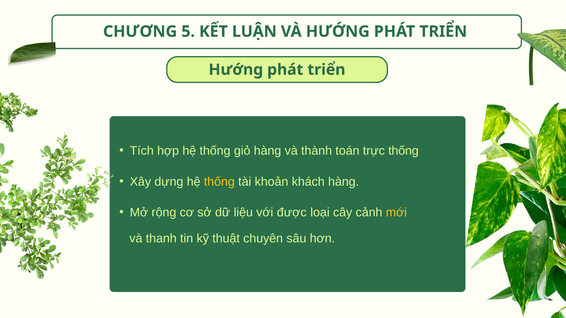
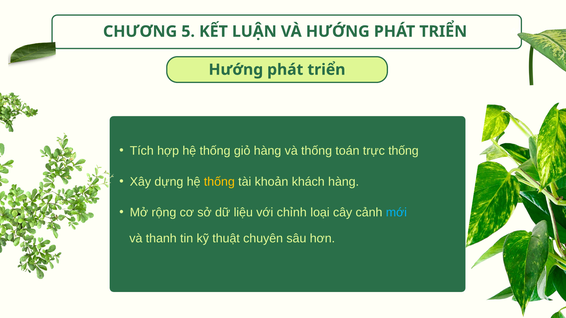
và thành: thành -> thống
được: được -> chỉnh
mới colour: yellow -> light blue
